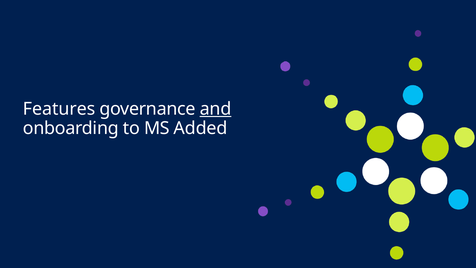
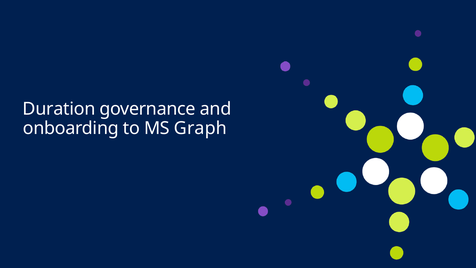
Features: Features -> Duration
and underline: present -> none
Added: Added -> Graph
